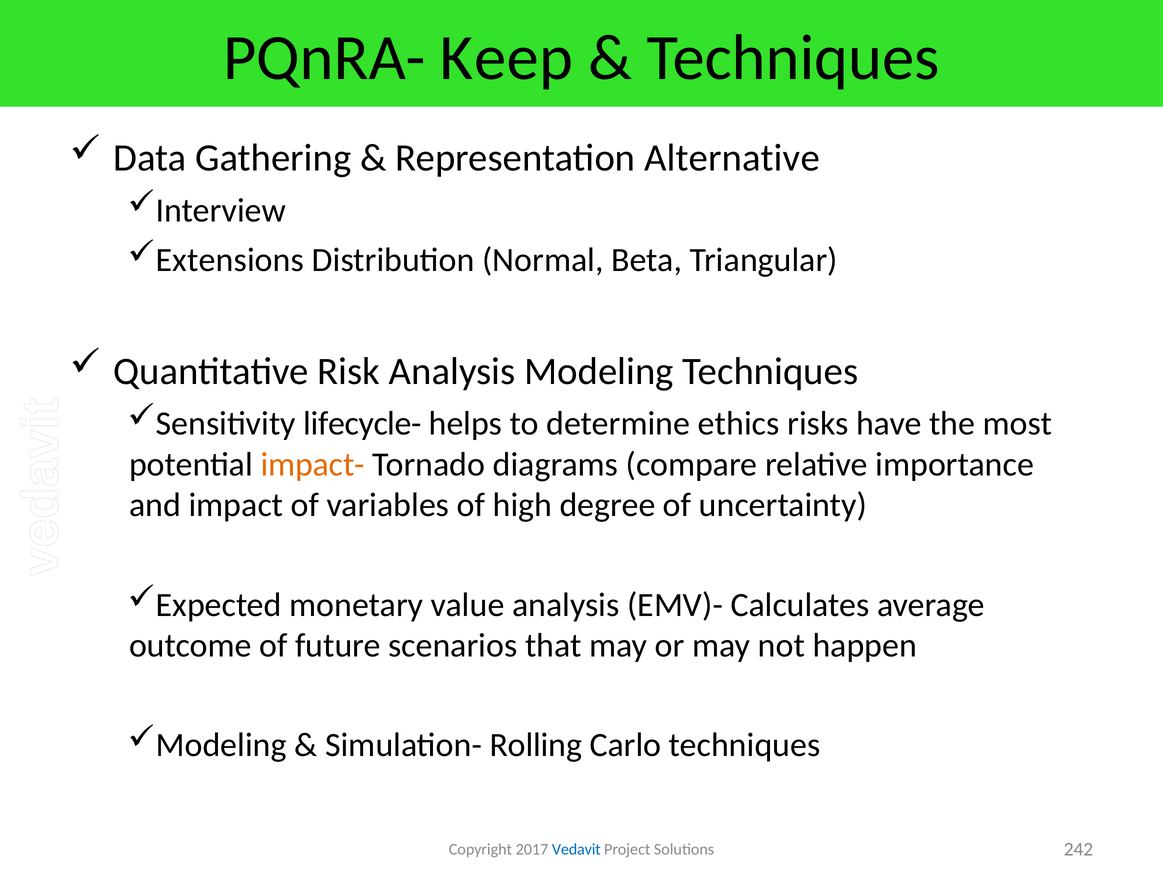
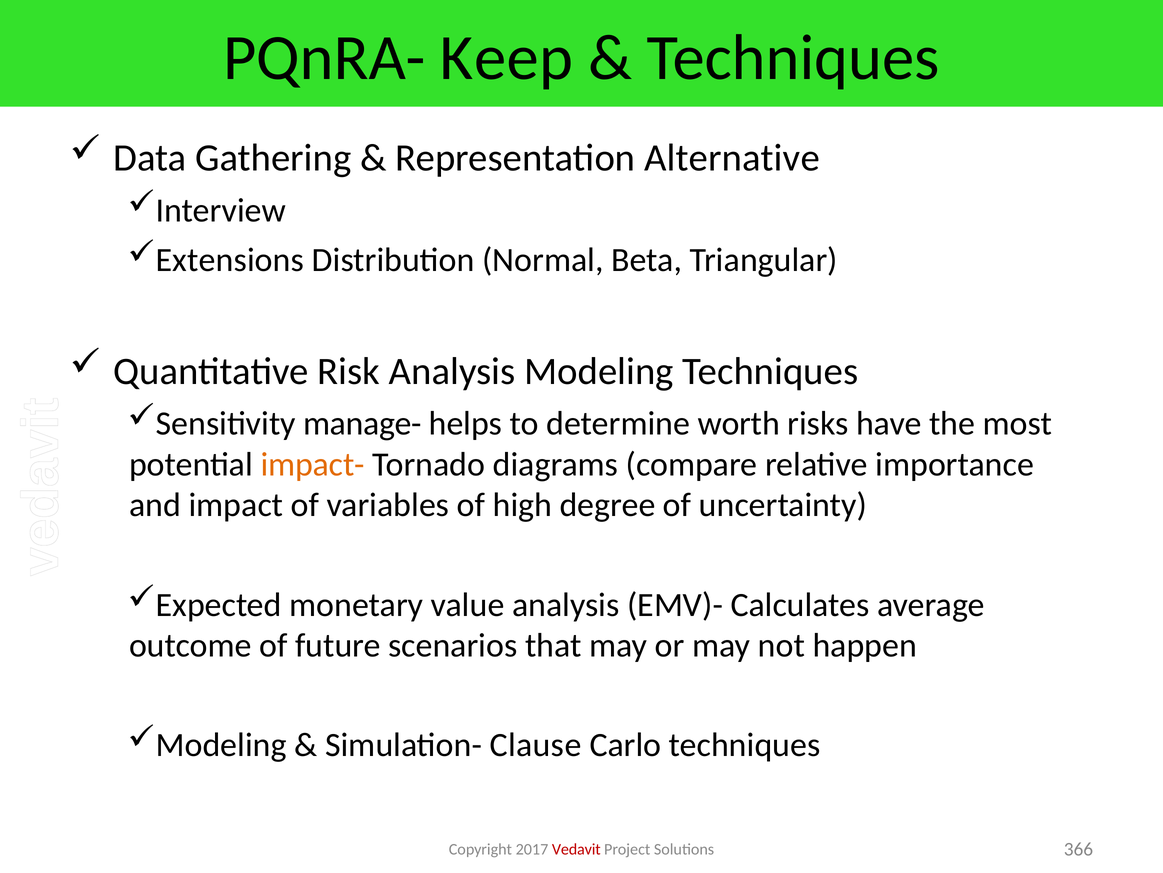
lifecycle-: lifecycle- -> manage-
ethics: ethics -> worth
Rolling: Rolling -> Clause
Vedavit colour: blue -> red
242: 242 -> 366
